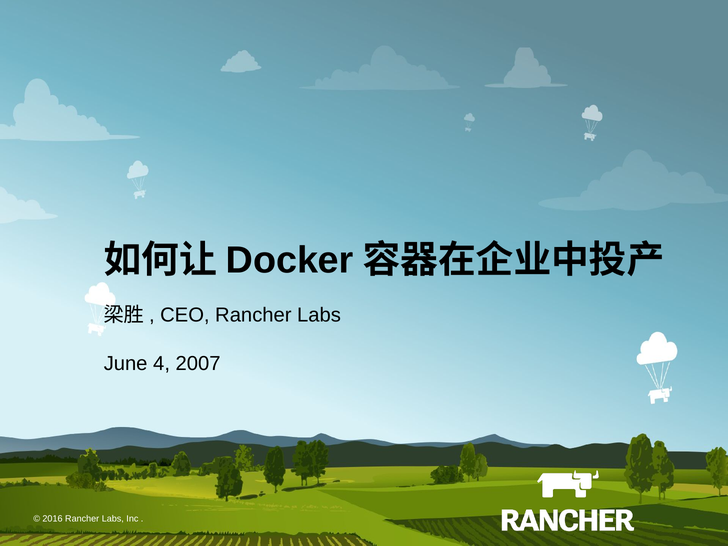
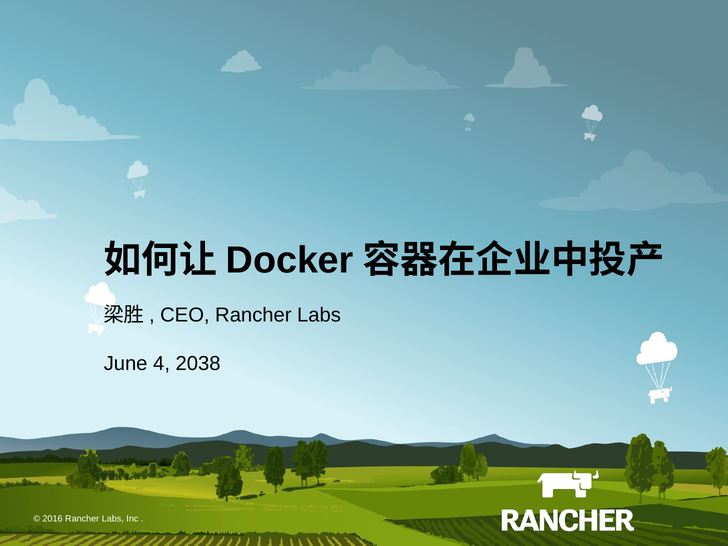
2007: 2007 -> 2038
